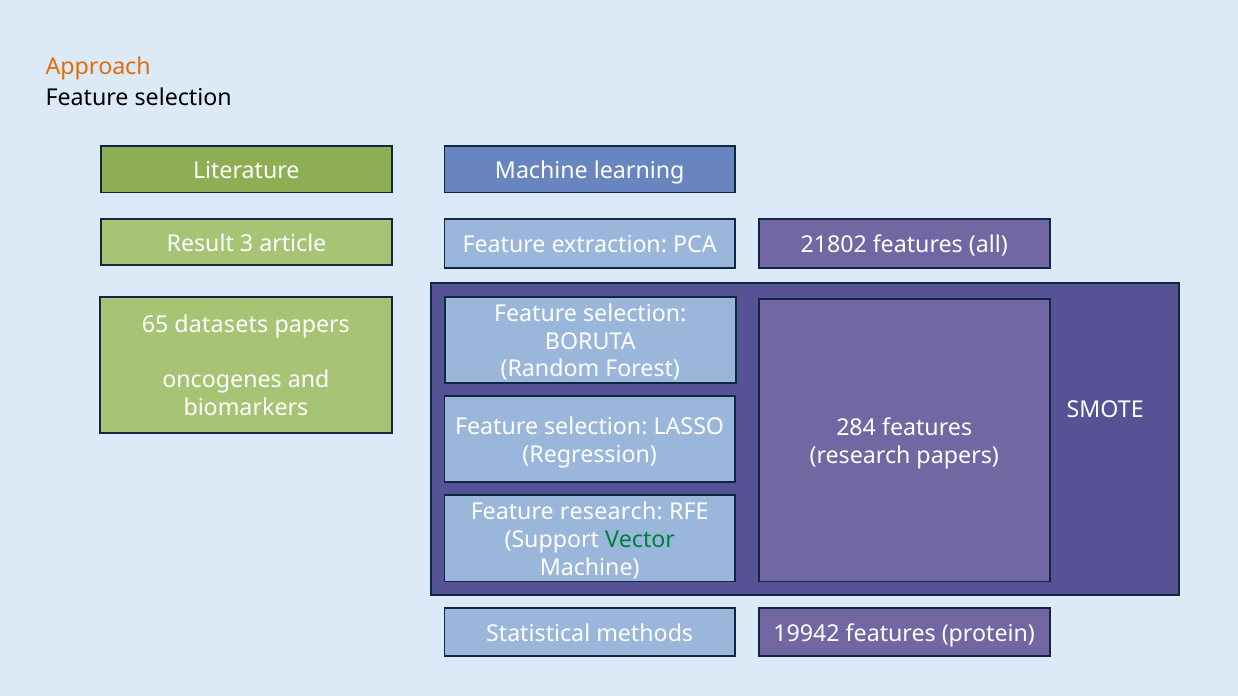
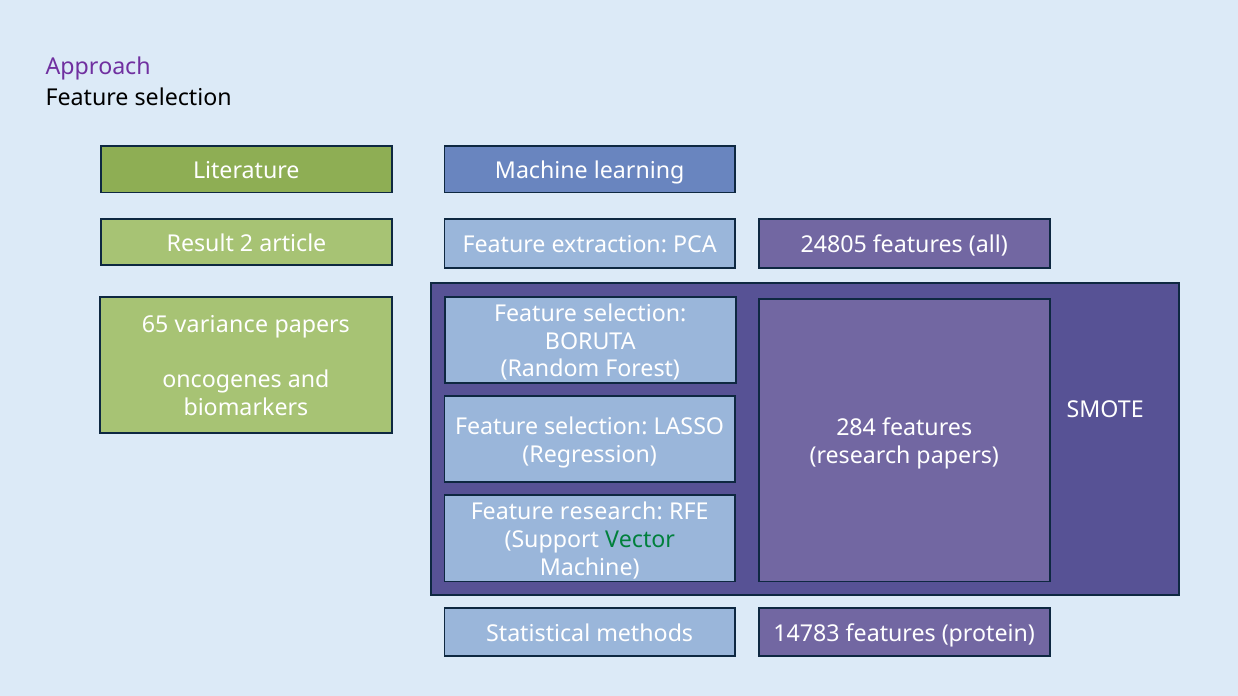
Approach colour: orange -> purple
3: 3 -> 2
21802: 21802 -> 24805
datasets: datasets -> variance
19942: 19942 -> 14783
